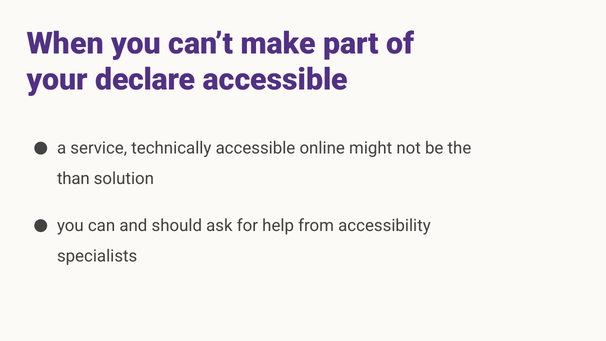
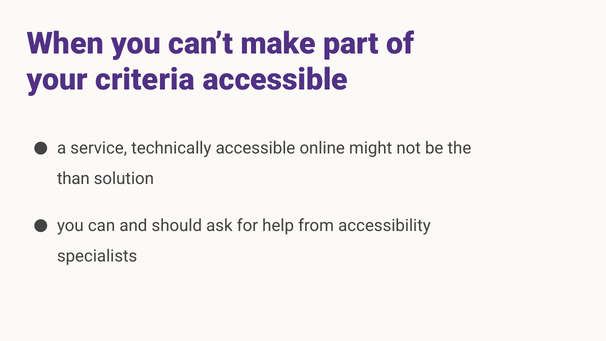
declare: declare -> criteria
